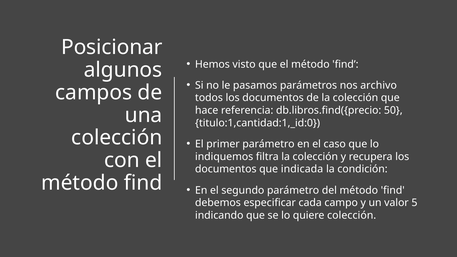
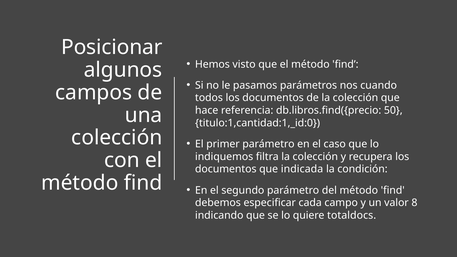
archivo: archivo -> cuando
5: 5 -> 8
quiere colección: colección -> totaldocs
